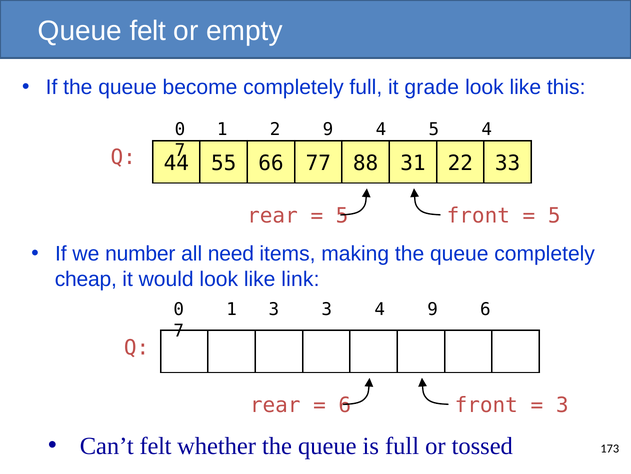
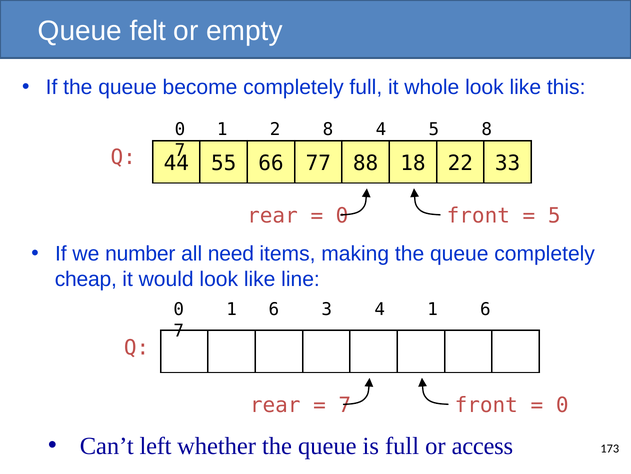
grade: grade -> whole
2 9: 9 -> 8
5 4: 4 -> 8
31: 31 -> 18
5 at (342, 216): 5 -> 0
link: link -> line
0 1 3: 3 -> 6
4 9: 9 -> 1
6 at (345, 405): 6 -> 7
3 at (562, 405): 3 -> 0
Can’t felt: felt -> left
tossed: tossed -> access
